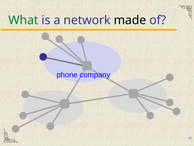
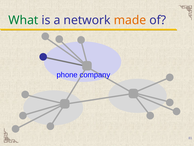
made colour: black -> orange
